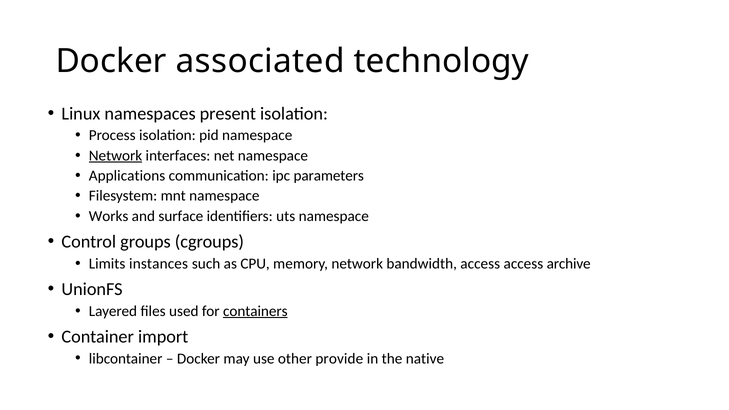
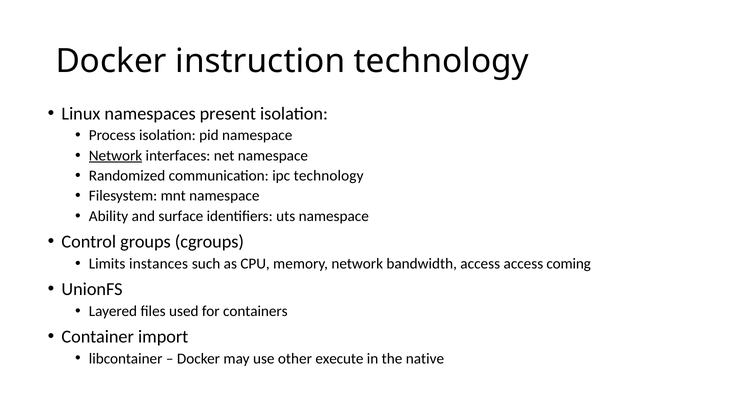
associated: associated -> instruction
Applications: Applications -> Randomized
ipc parameters: parameters -> technology
Works: Works -> Ability
archive: archive -> coming
containers underline: present -> none
provide: provide -> execute
